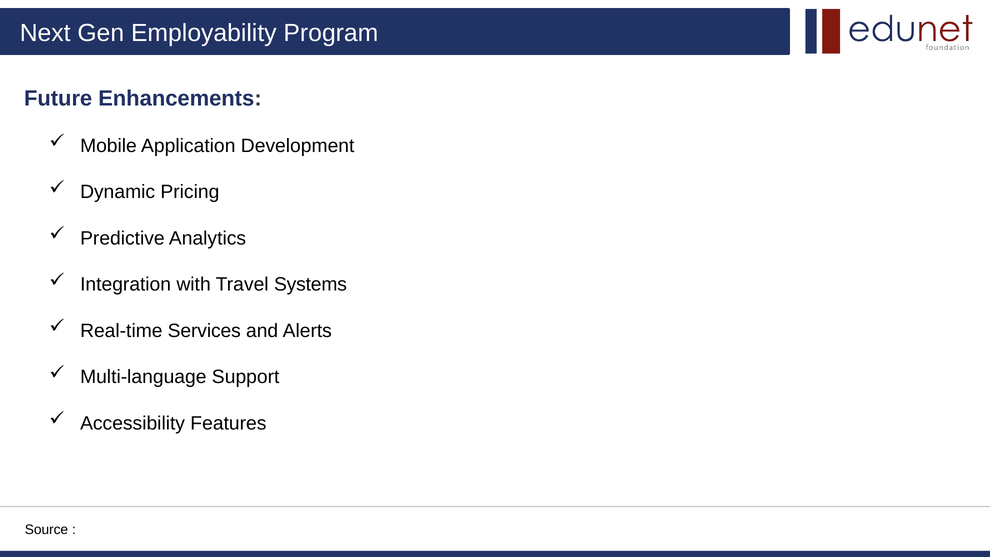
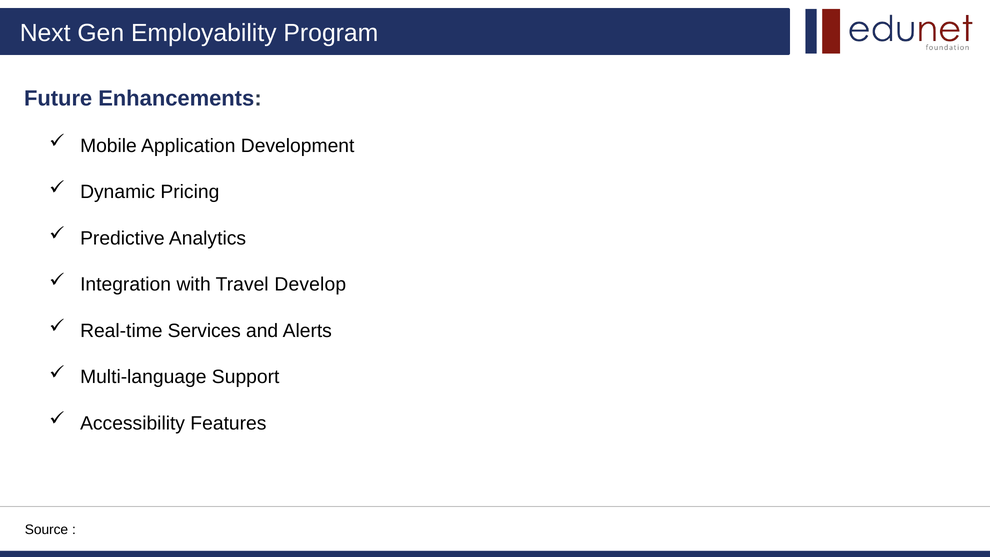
Systems: Systems -> Develop
